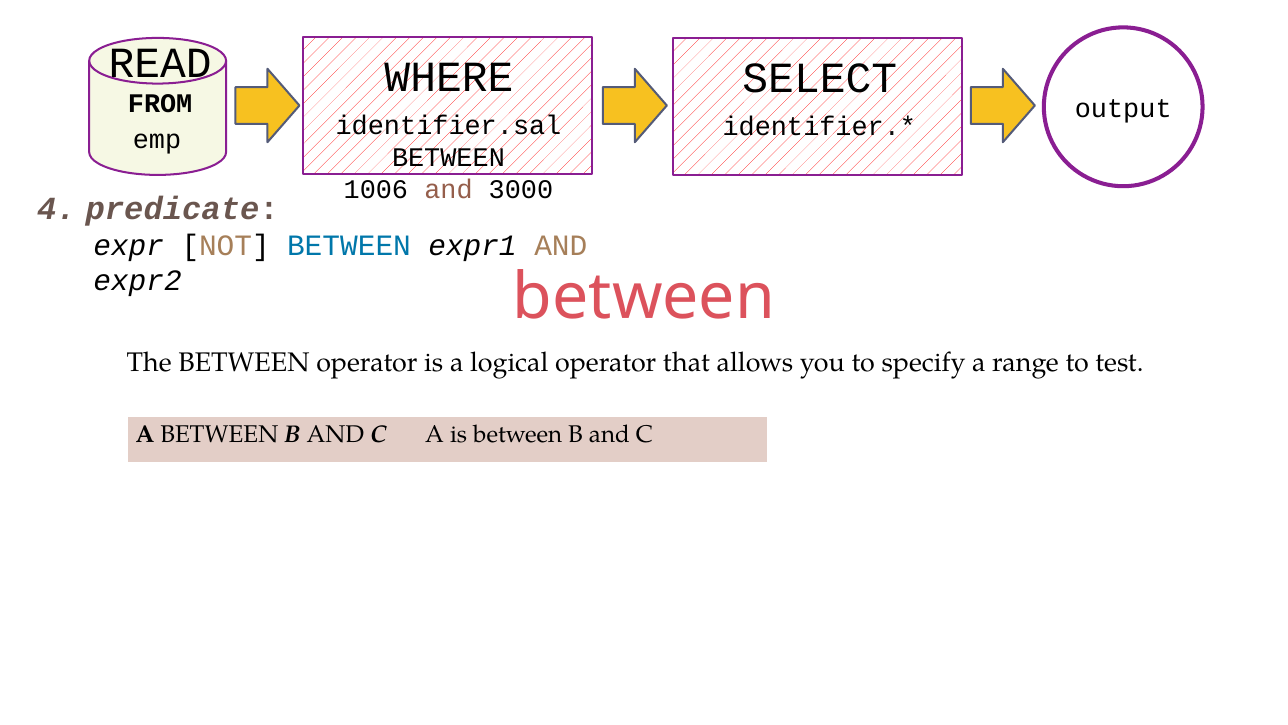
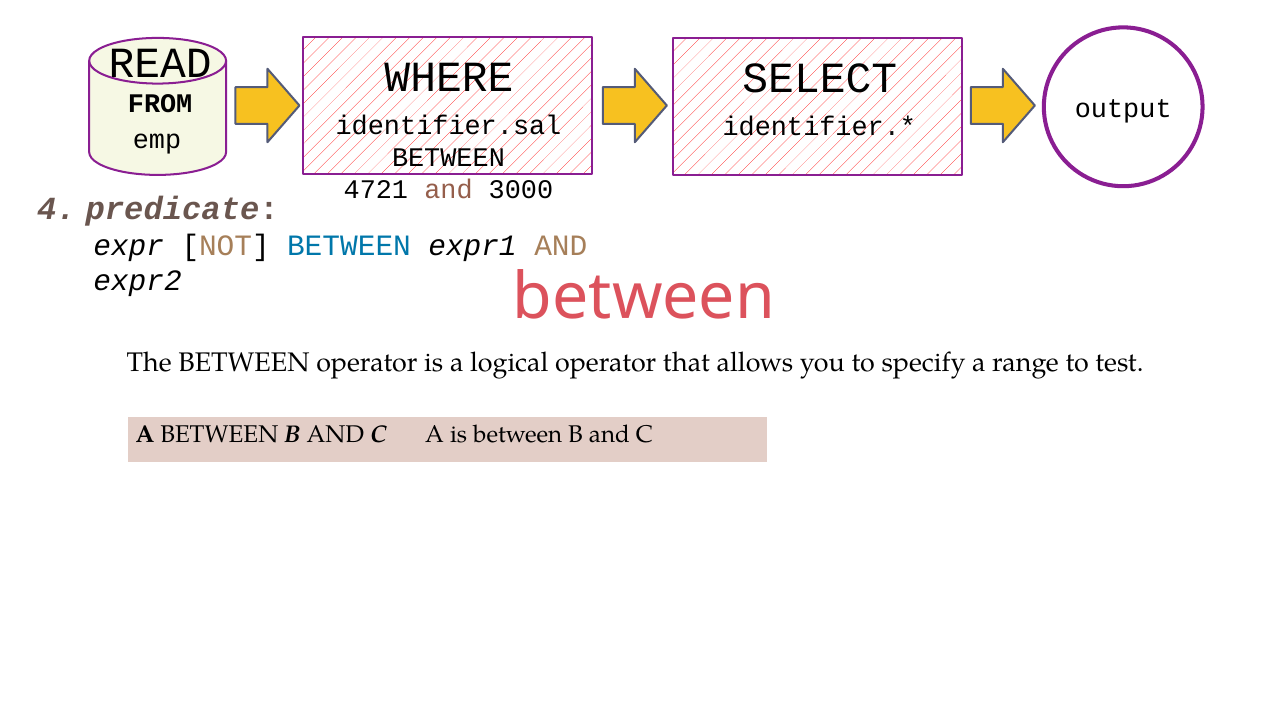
1006: 1006 -> 4721
